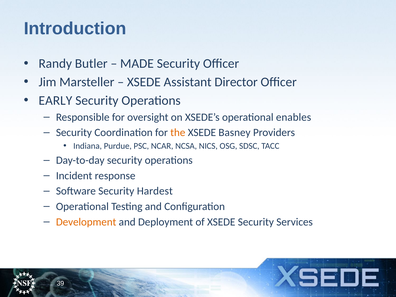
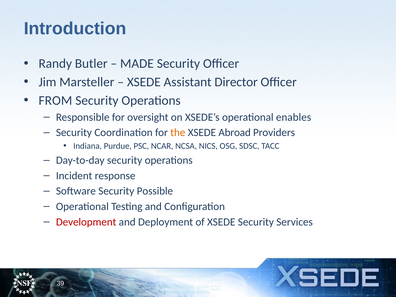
EARLY: EARLY -> FROM
Basney: Basney -> Abroad
Hardest: Hardest -> Possible
Development colour: orange -> red
